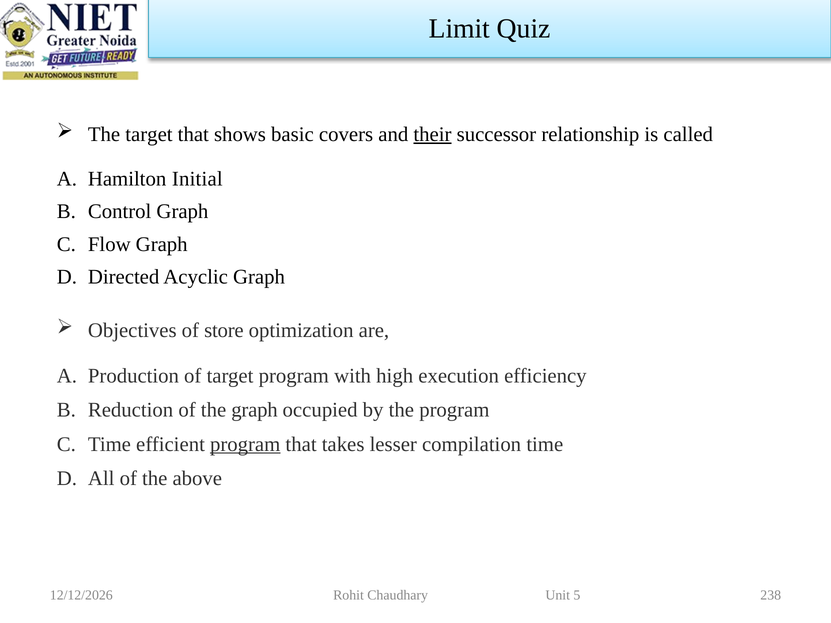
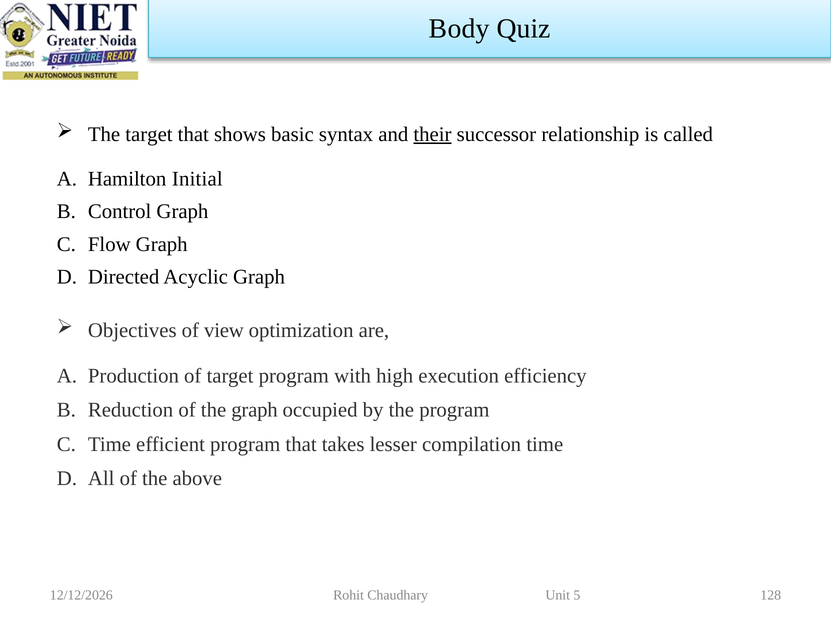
Limit: Limit -> Body
covers: covers -> syntax
store: store -> view
program at (245, 444) underline: present -> none
238: 238 -> 128
